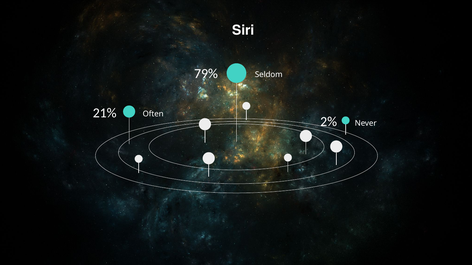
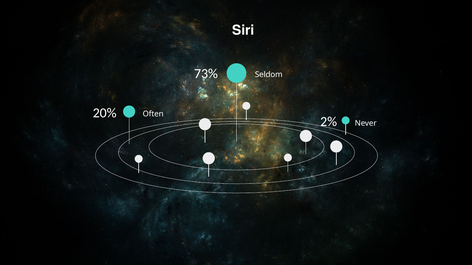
79%: 79% -> 73%
21%: 21% -> 20%
